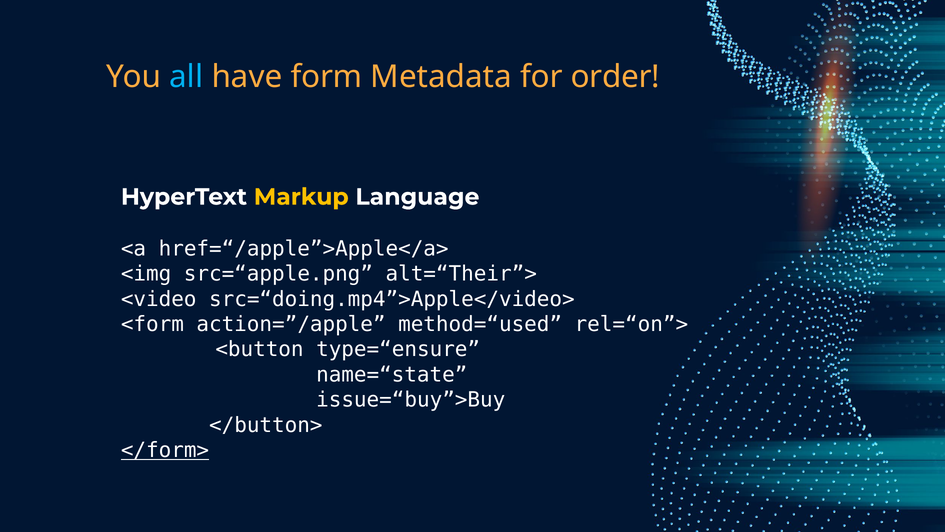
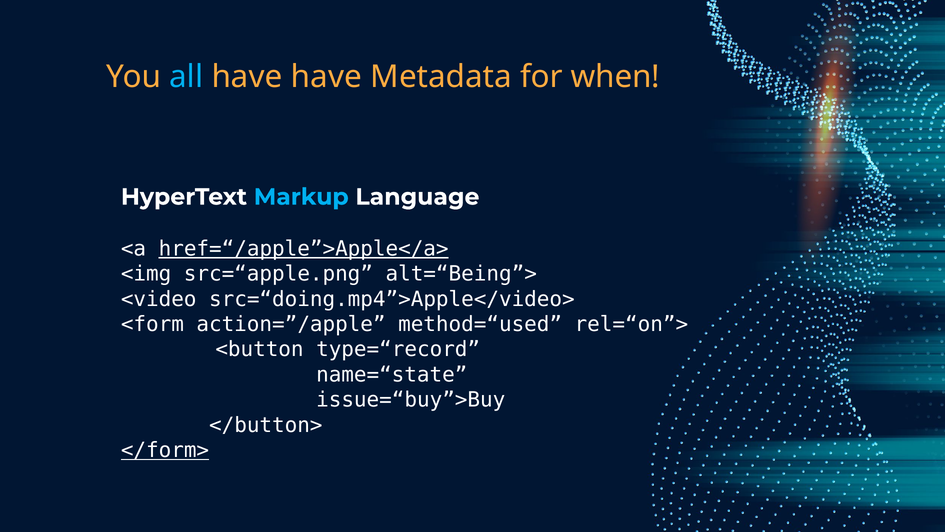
have form: form -> have
order: order -> when
Markup colour: yellow -> light blue
href=“/apple”>Apple</a> underline: none -> present
alt=“Their”>: alt=“Their”> -> alt=“Being”>
type=“ensure: type=“ensure -> type=“record
